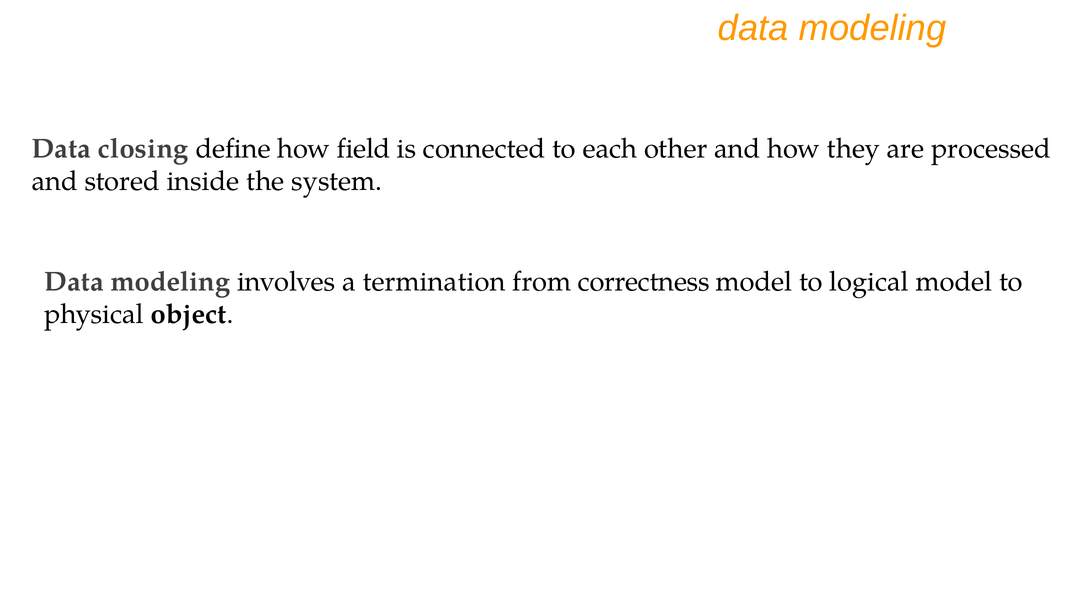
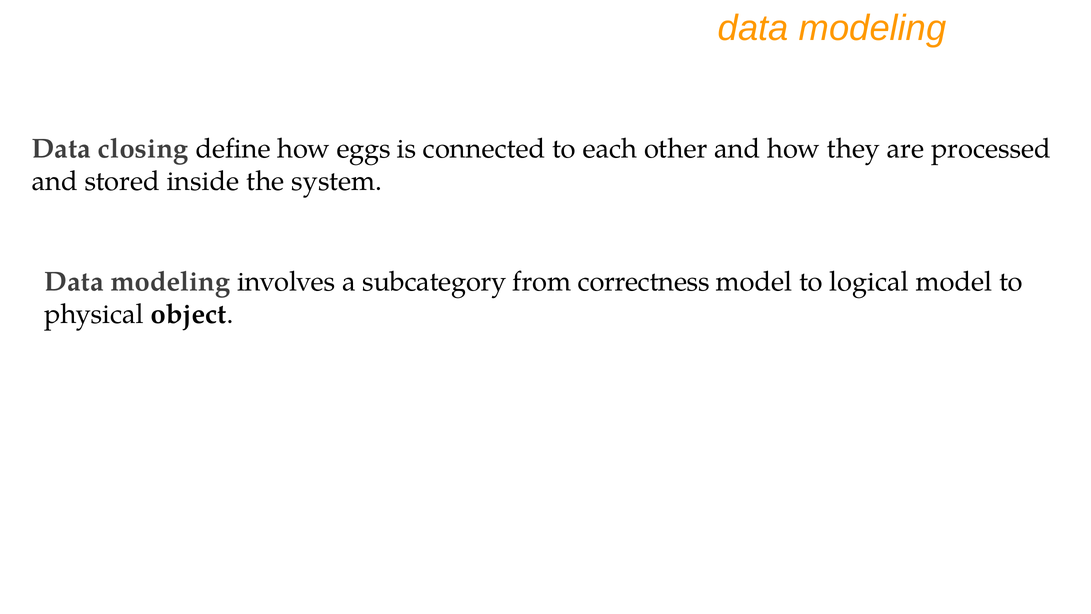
field: field -> eggs
termination: termination -> subcategory
